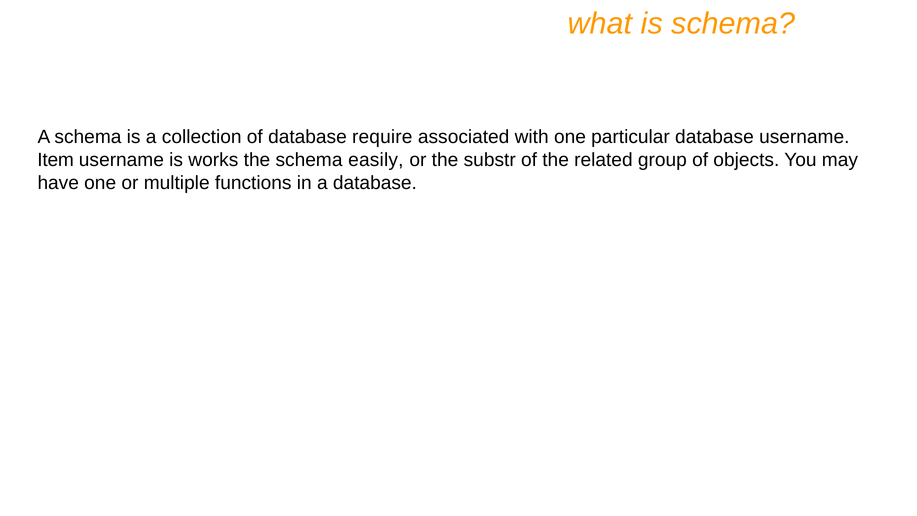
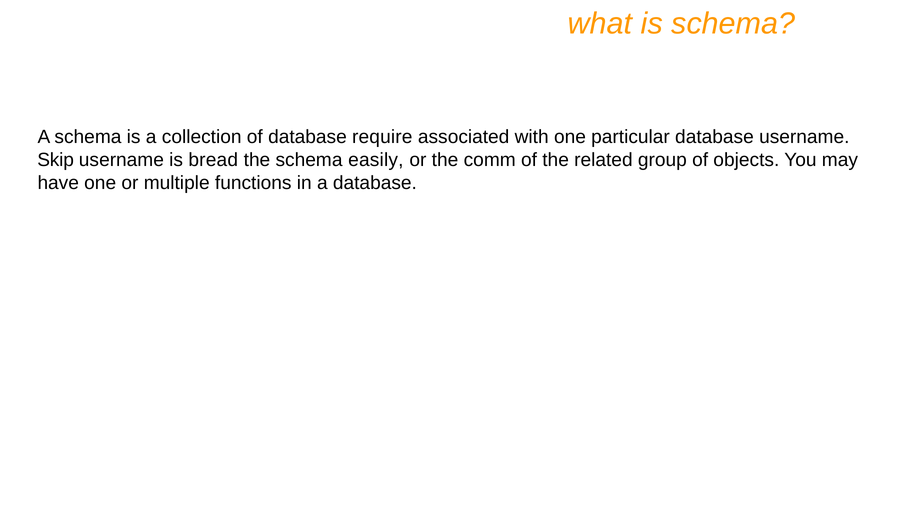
Item: Item -> Skip
works: works -> bread
substr: substr -> comm
